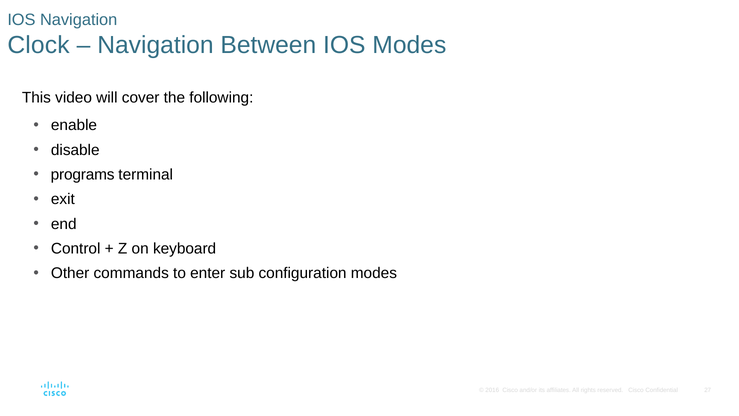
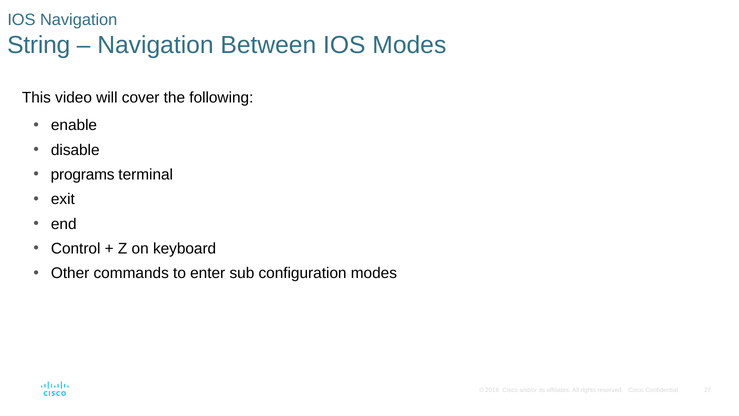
Clock: Clock -> String
